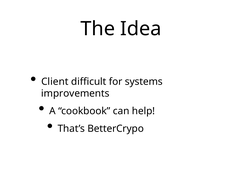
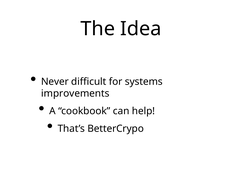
Client: Client -> Never
